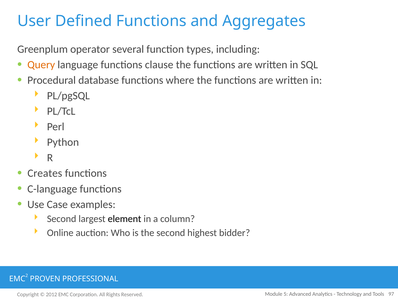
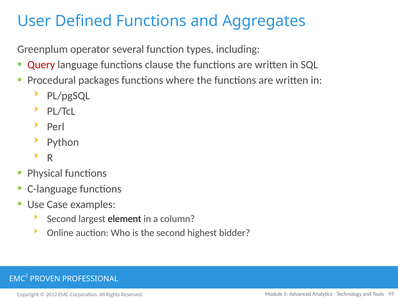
Query colour: orange -> red
database: database -> packages
Creates: Creates -> Physical
